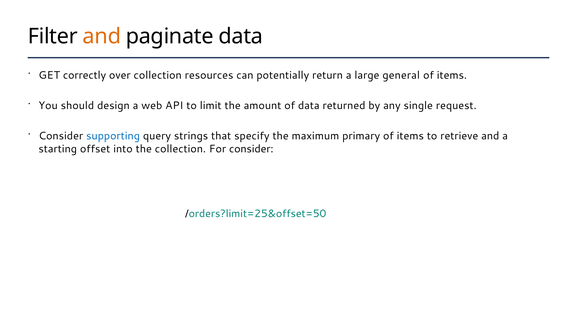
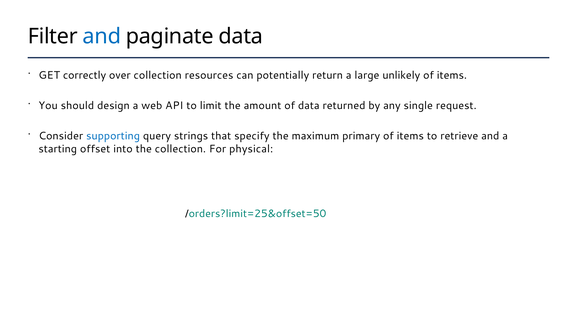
and at (102, 36) colour: orange -> blue
general: general -> unlikely
For consider: consider -> physical
